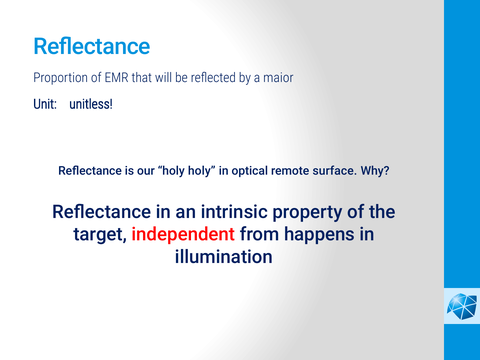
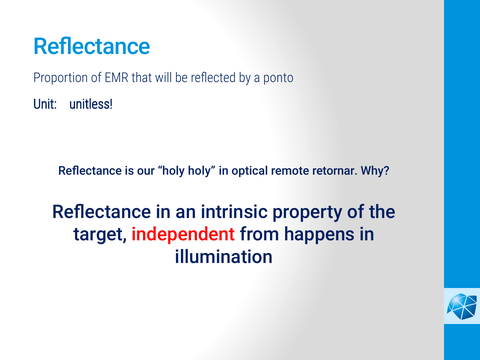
maior: maior -> ponto
surface: surface -> retornar
